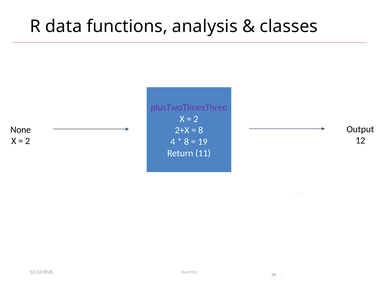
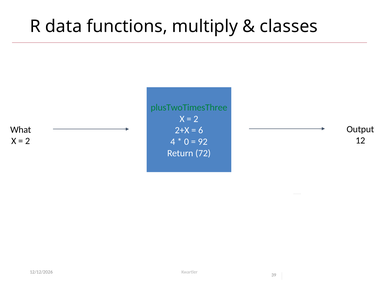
analysis: analysis -> multiply
plusTwoTimesThree colour: purple -> green
None: None -> What
8 at (201, 130): 8 -> 6
8 at (187, 141): 8 -> 0
19: 19 -> 92
11: 11 -> 72
